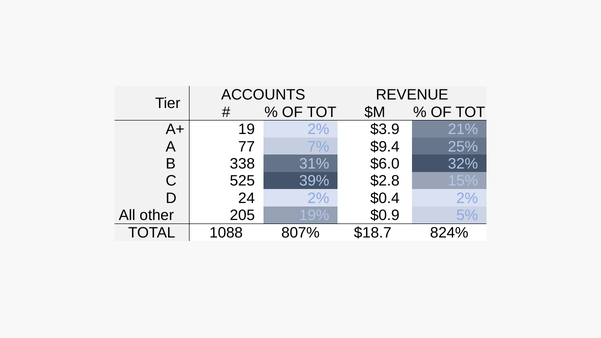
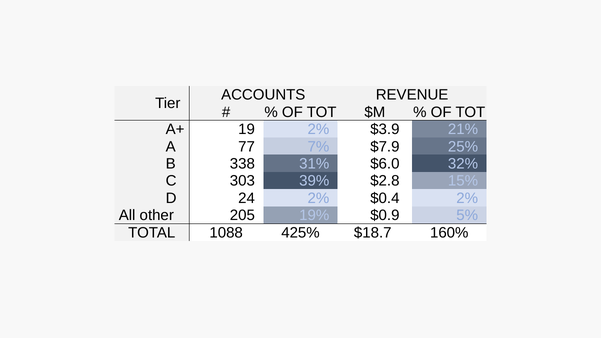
$9.4: $9.4 -> $7.9
525: 525 -> 303
807%: 807% -> 425%
824%: 824% -> 160%
